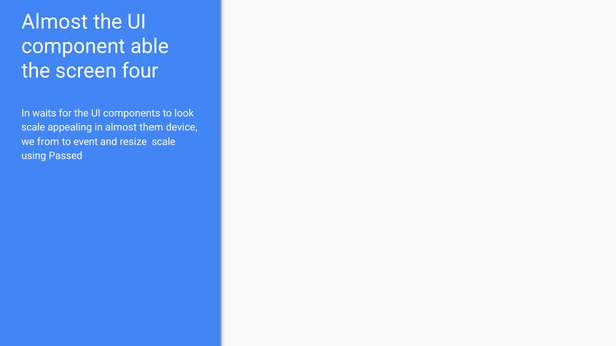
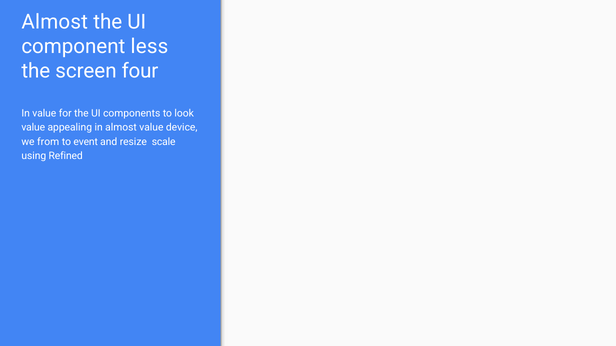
able: able -> less
In waits: waits -> value
scale at (33, 128): scale -> value
almost them: them -> value
Passed: Passed -> Refined
